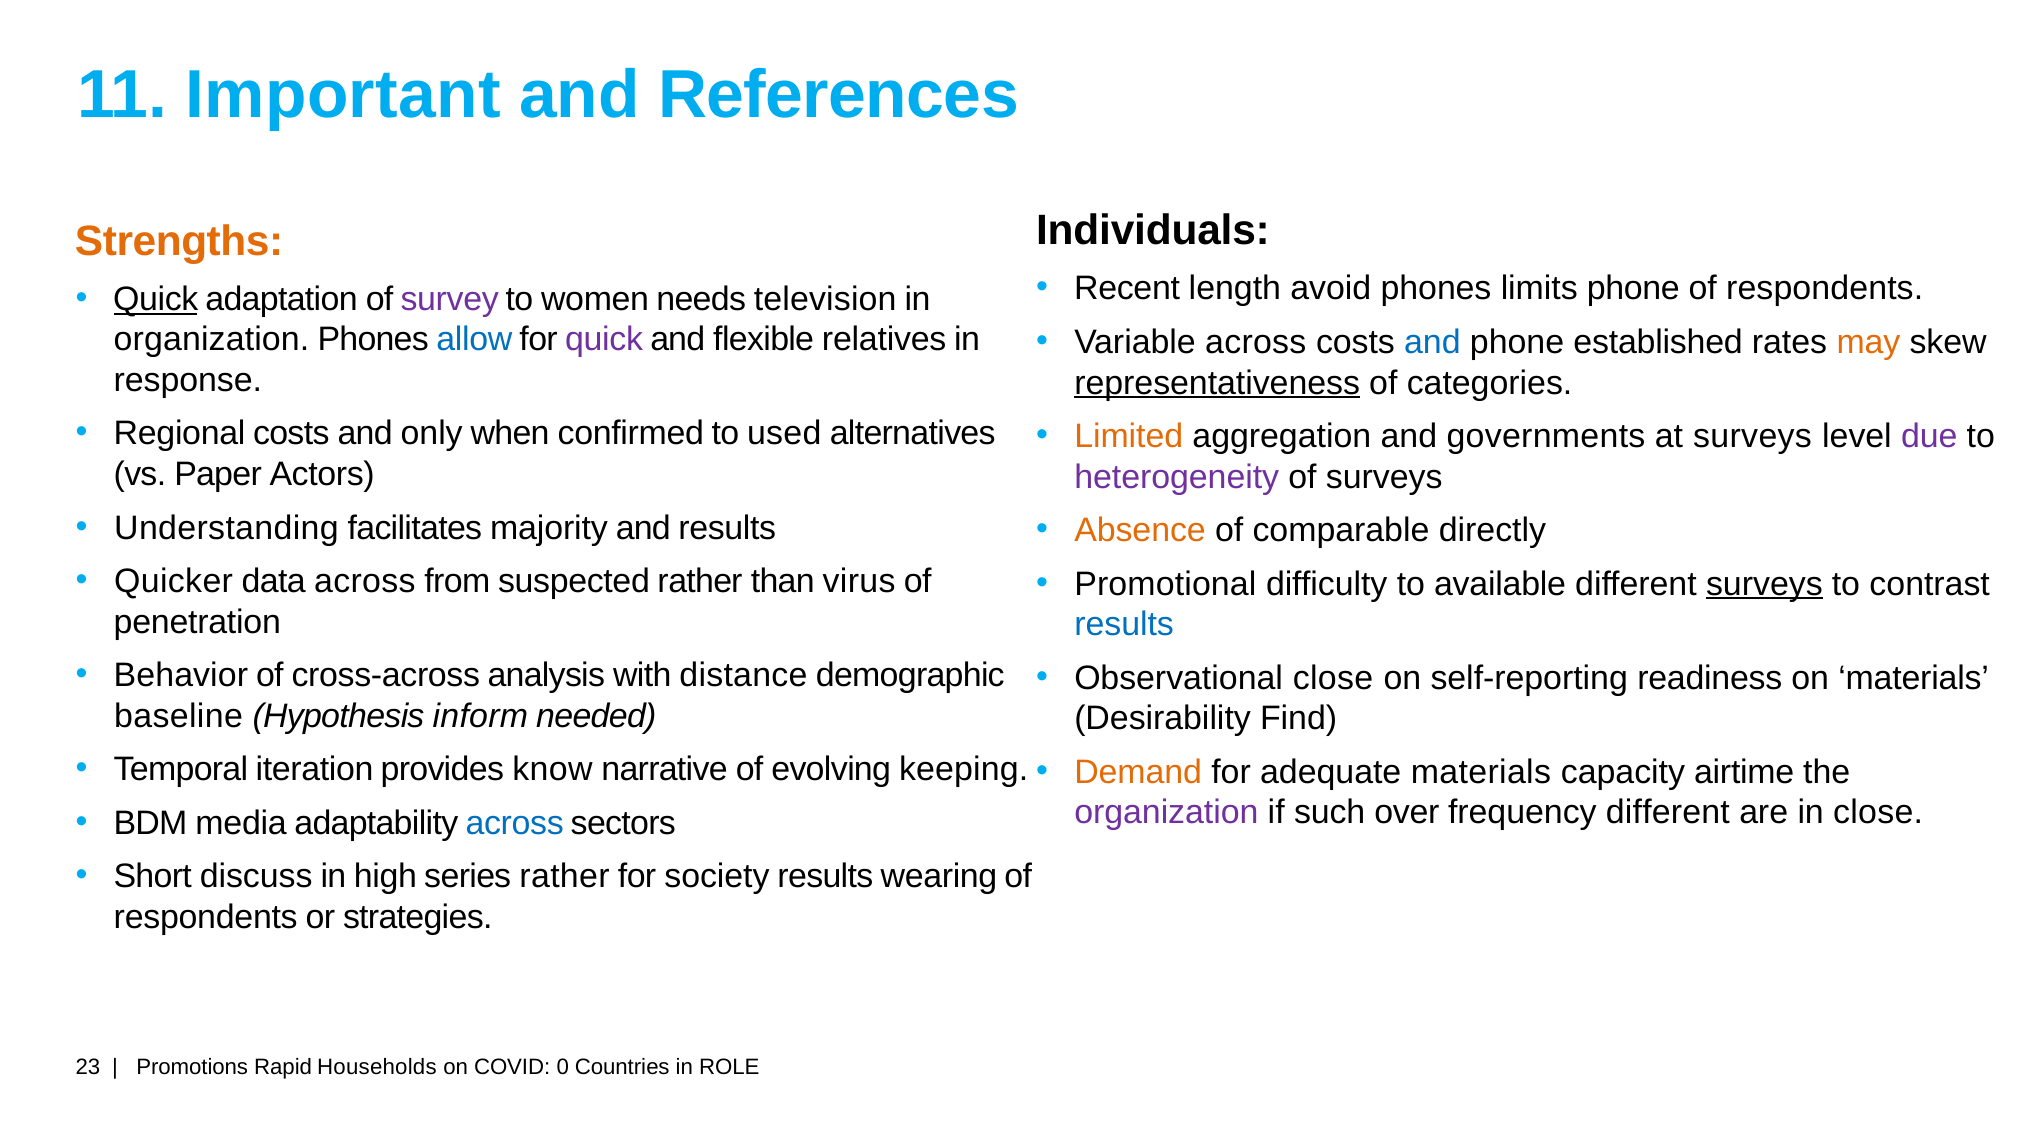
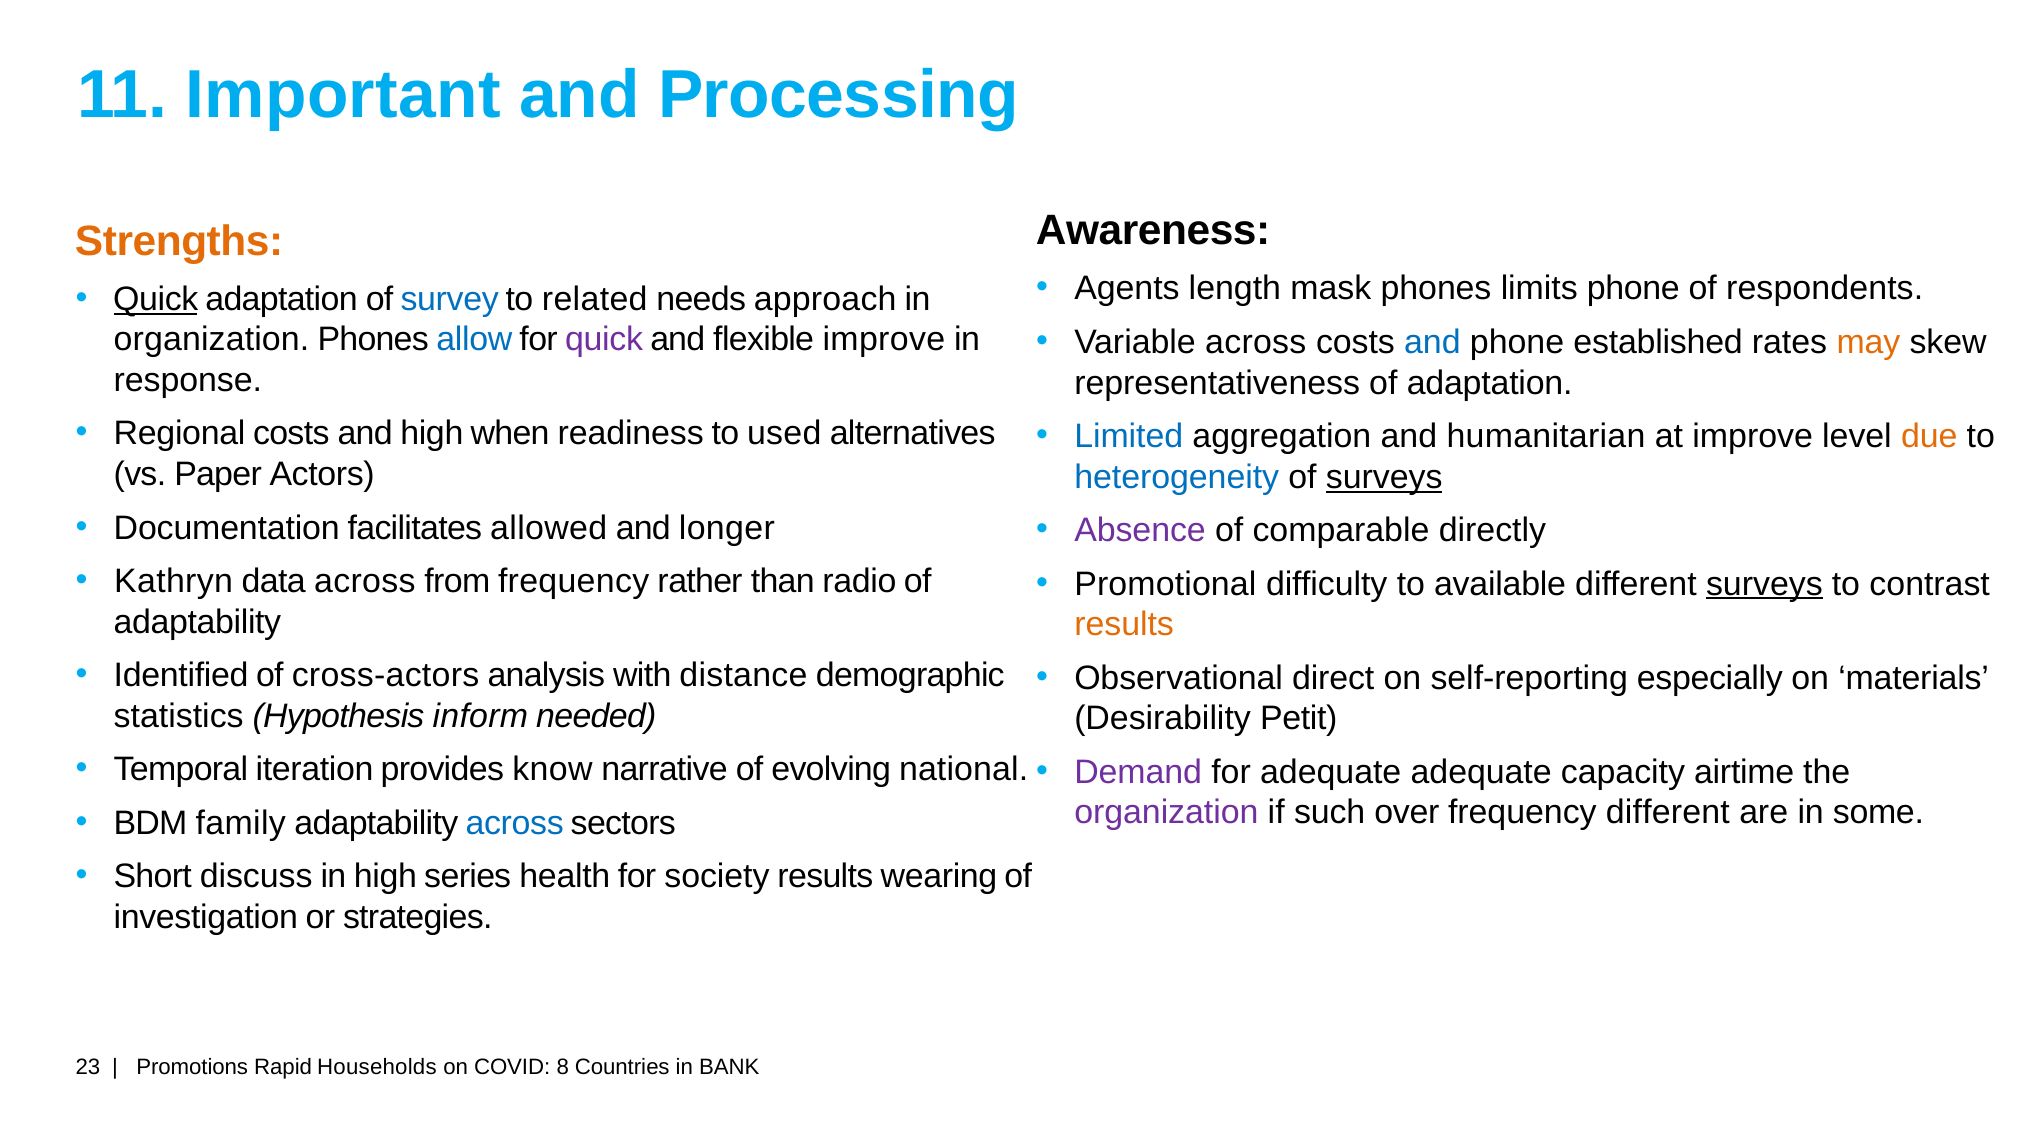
References: References -> Processing
Individuals: Individuals -> Awareness
Recent: Recent -> Agents
avoid: avoid -> mask
survey colour: purple -> blue
women: women -> related
television: television -> approach
flexible relatives: relatives -> improve
representativeness underline: present -> none
of categories: categories -> adaptation
and only: only -> high
confirmed: confirmed -> readiness
Limited colour: orange -> blue
governments: governments -> humanitarian
at surveys: surveys -> improve
due colour: purple -> orange
heterogeneity colour: purple -> blue
surveys at (1384, 477) underline: none -> present
Understanding: Understanding -> Documentation
majority: majority -> allowed
and results: results -> longer
Absence colour: orange -> purple
Quicker: Quicker -> Kathryn
from suspected: suspected -> frequency
virus: virus -> radio
penetration at (197, 622): penetration -> adaptability
results at (1124, 625) colour: blue -> orange
Behavior: Behavior -> Identified
cross-across: cross-across -> cross-actors
Observational close: close -> direct
readiness: readiness -> especially
baseline: baseline -> statistics
Find: Find -> Petit
keeping: keeping -> national
Demand colour: orange -> purple
adequate materials: materials -> adequate
in close: close -> some
media: media -> family
series rather: rather -> health
respondents at (206, 917): respondents -> investigation
0: 0 -> 8
ROLE: ROLE -> BANK
